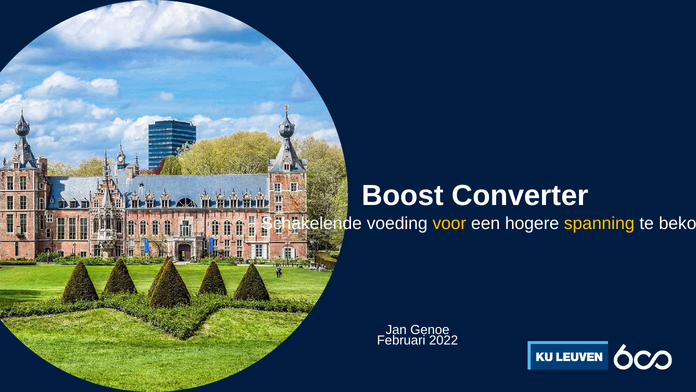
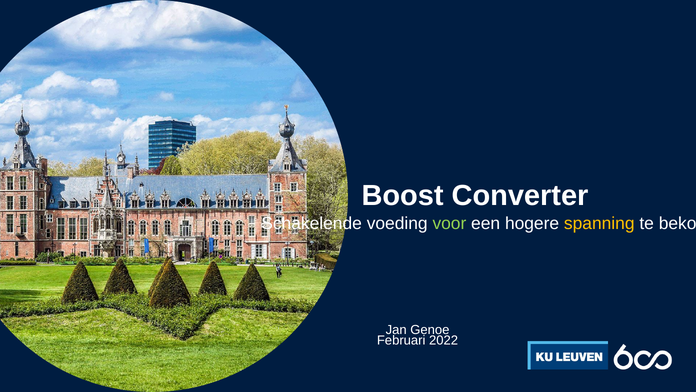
voor colour: yellow -> light green
